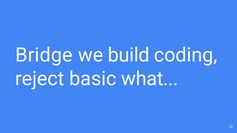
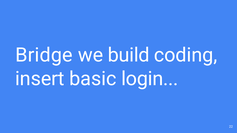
reject: reject -> insert
what: what -> login
